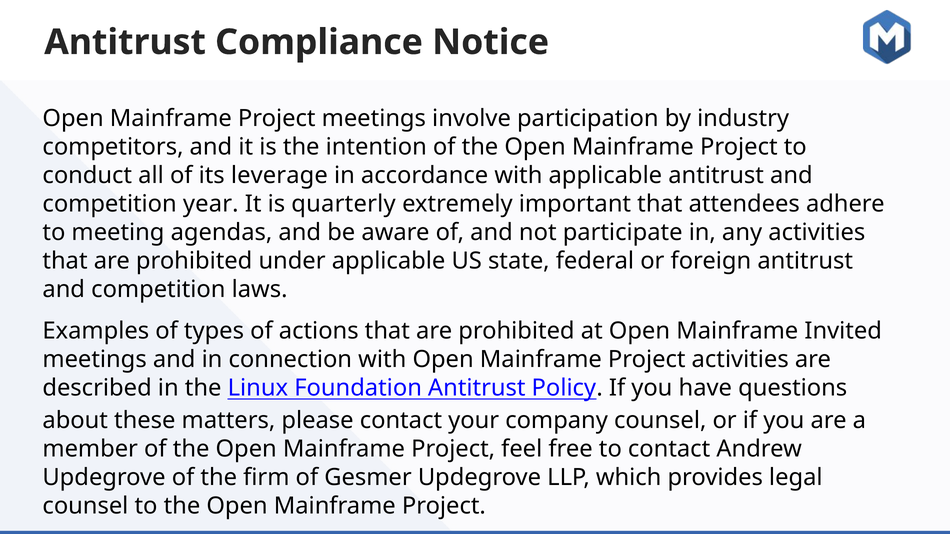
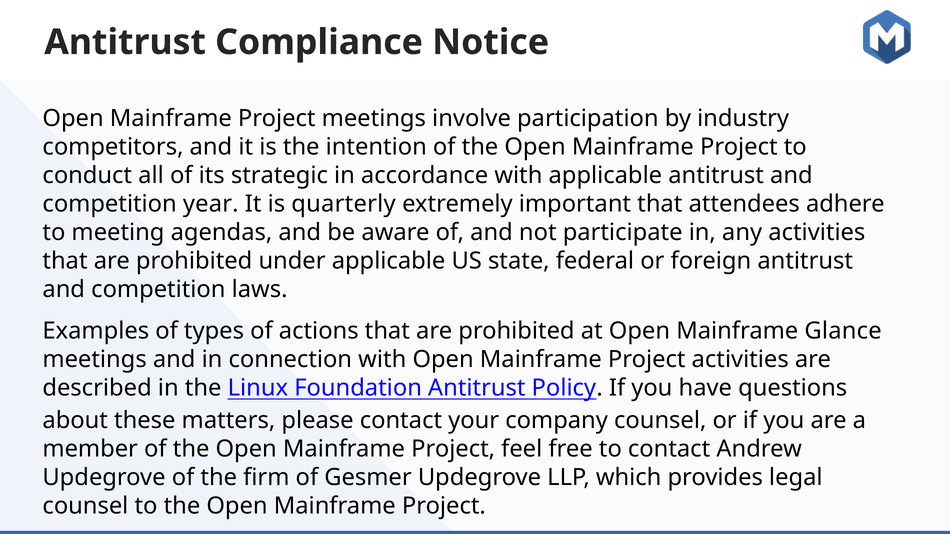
leverage: leverage -> strategic
Invited: Invited -> Glance
